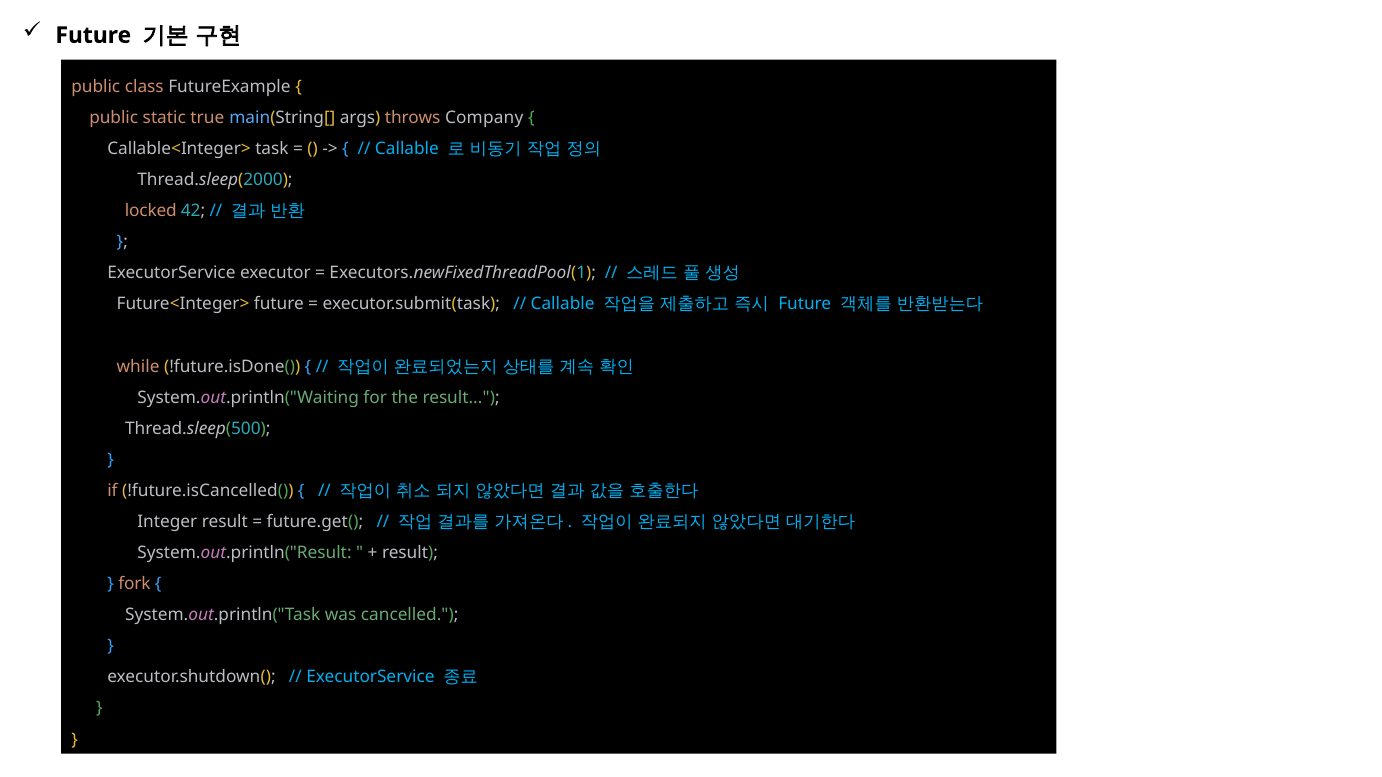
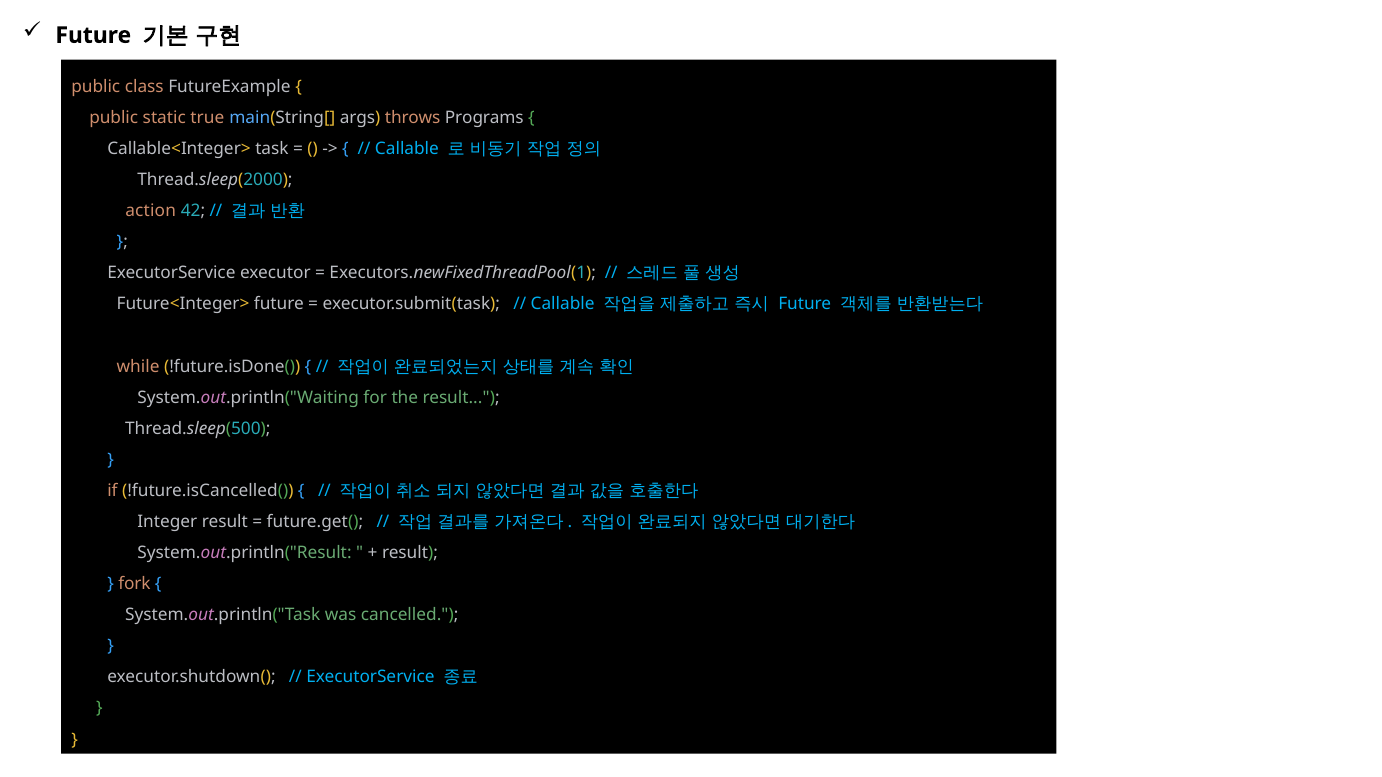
Company: Company -> Programs
locked: locked -> action
